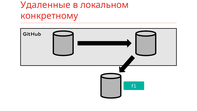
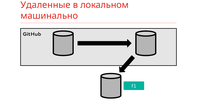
конкретному: конкретному -> машинально
